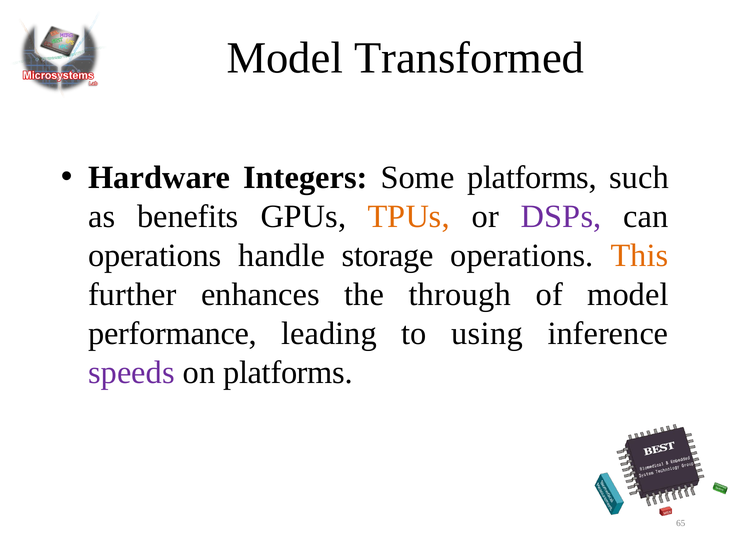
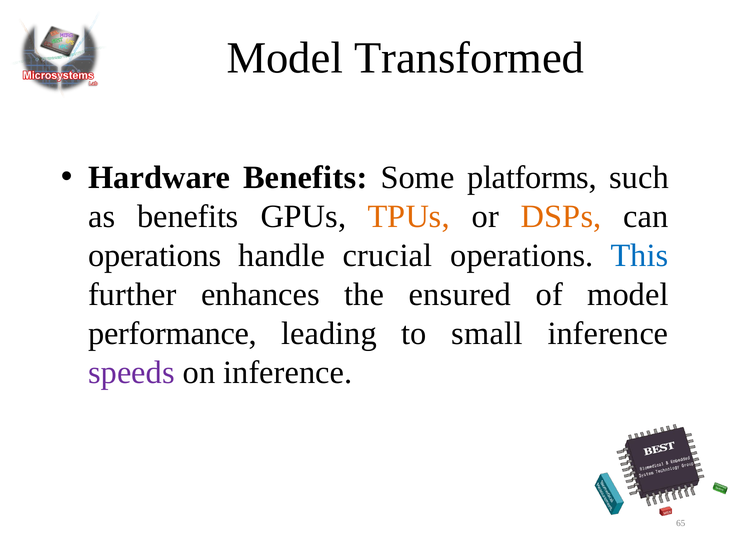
Hardware Integers: Integers -> Benefits
DSPs colour: purple -> orange
storage: storage -> crucial
This colour: orange -> blue
through: through -> ensured
using: using -> small
on platforms: platforms -> inference
